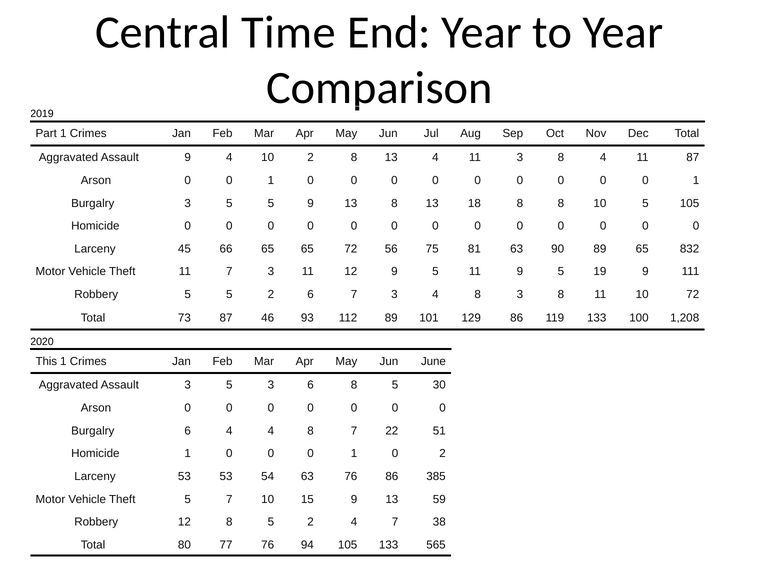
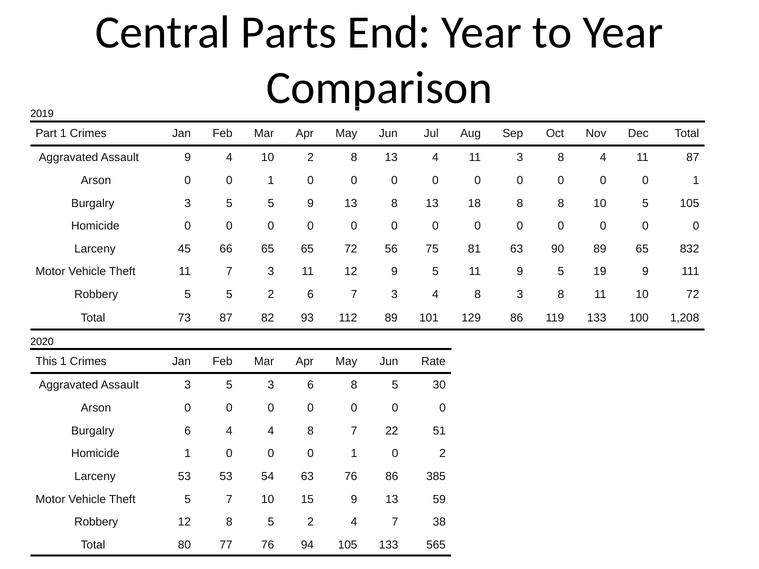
Time: Time -> Parts
46: 46 -> 82
June: June -> Rate
